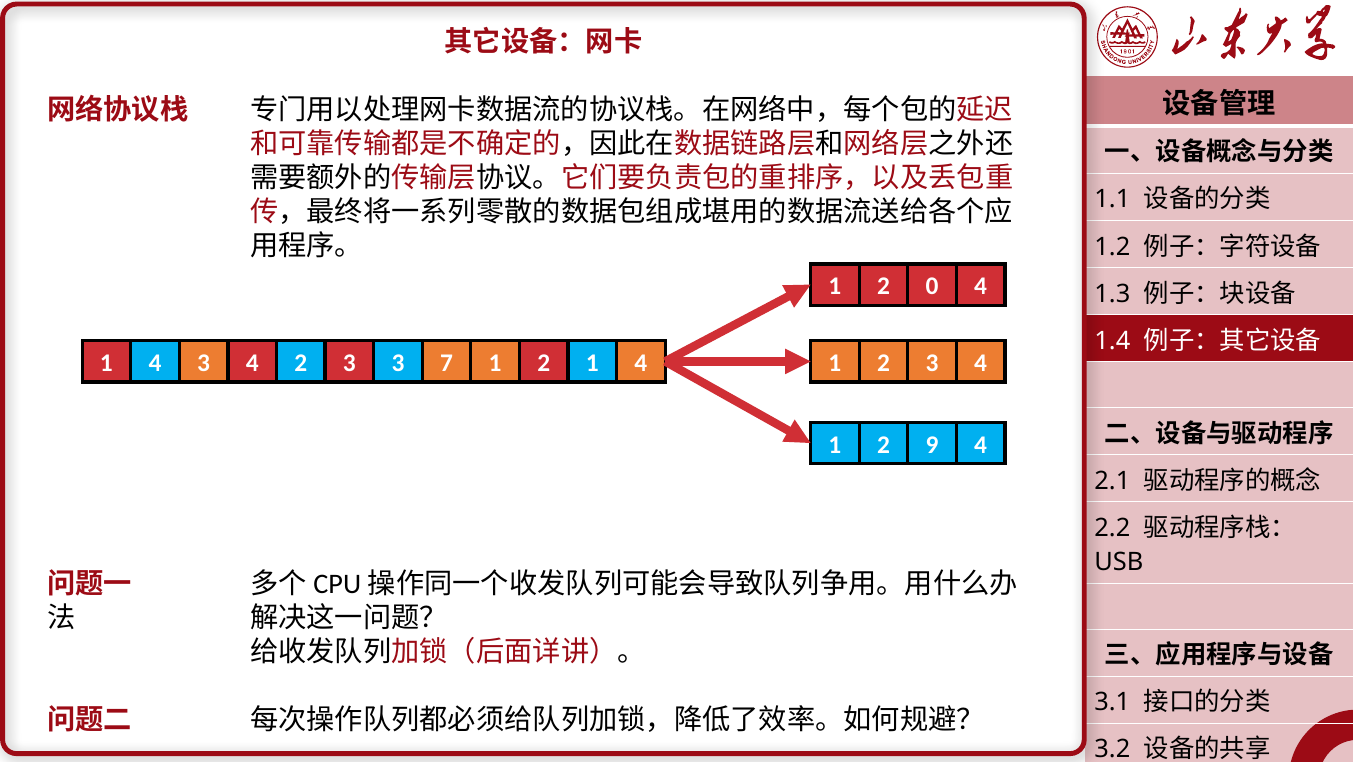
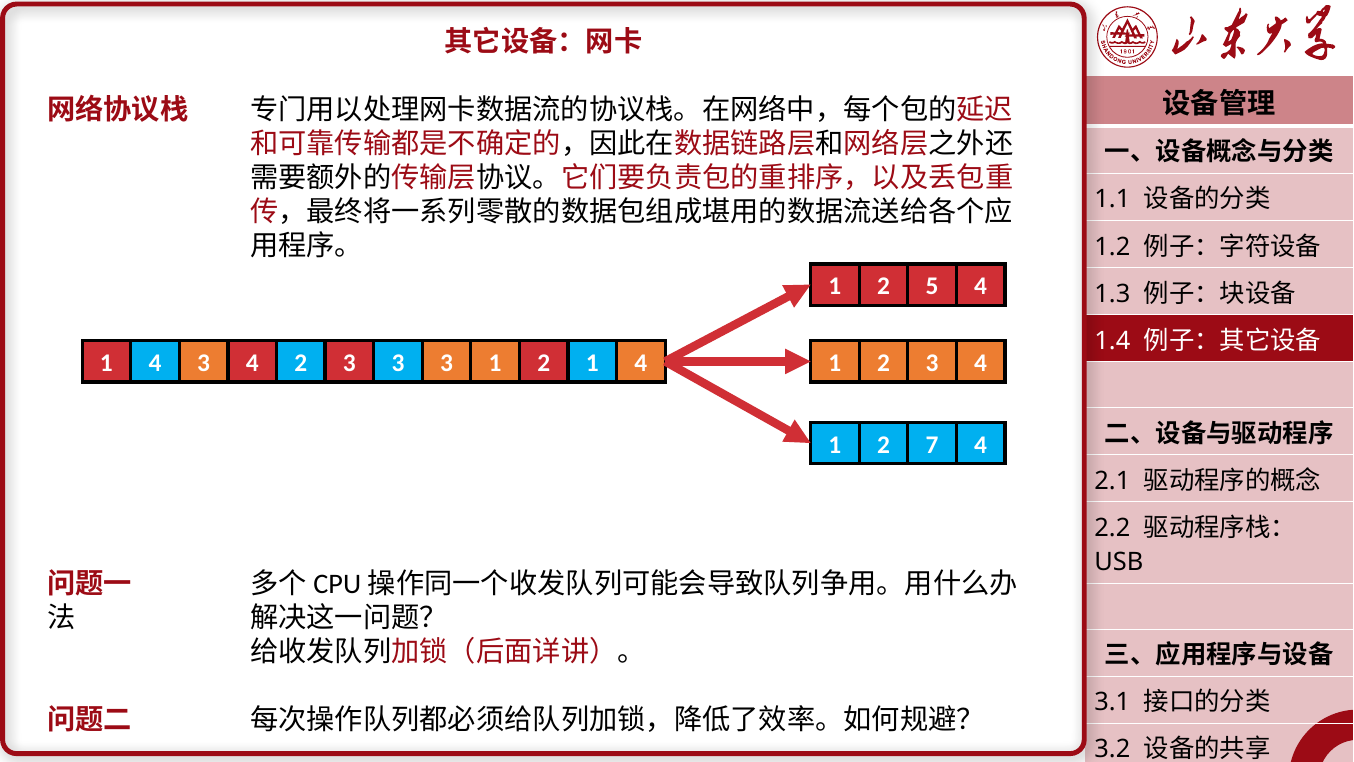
0: 0 -> 5
3 3 7: 7 -> 3
9: 9 -> 7
